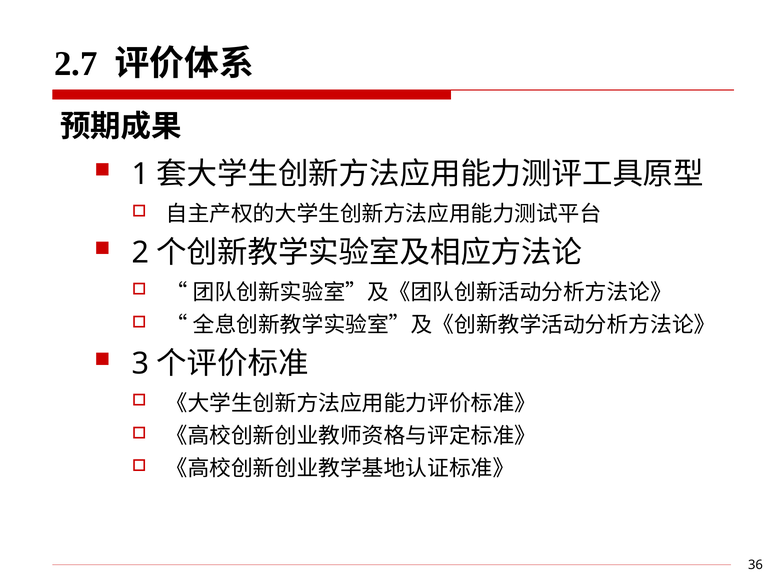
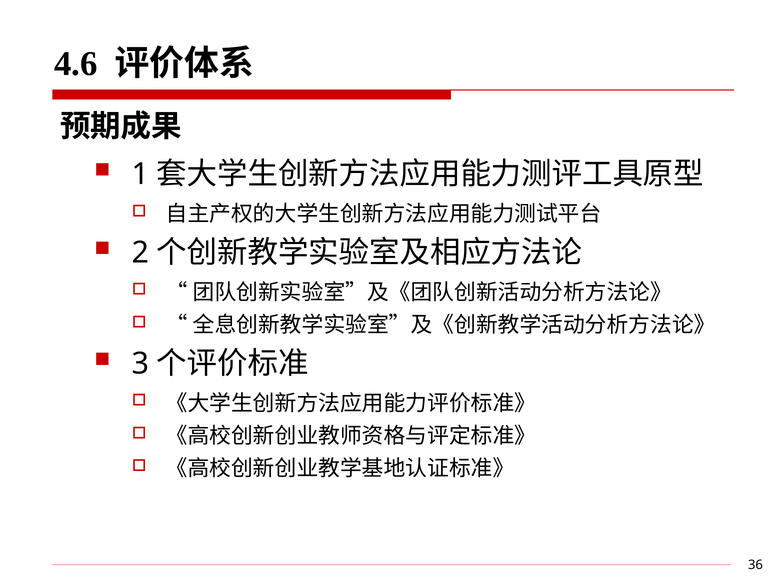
2.7: 2.7 -> 4.6
